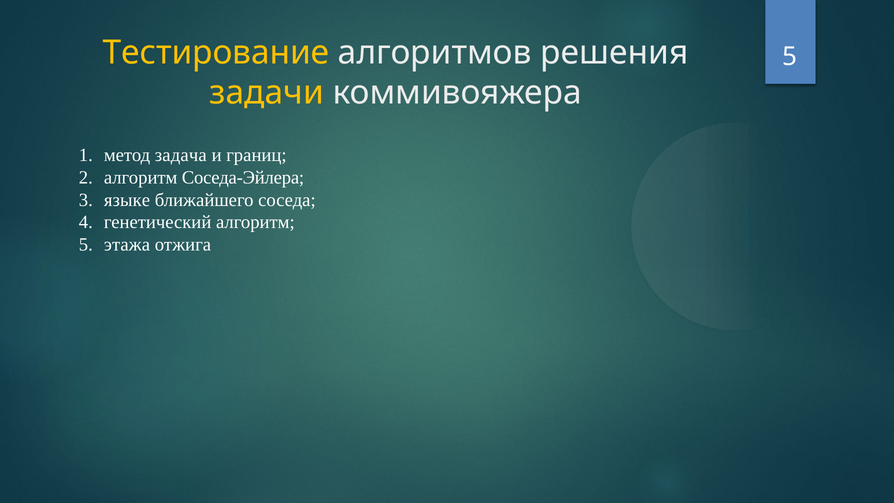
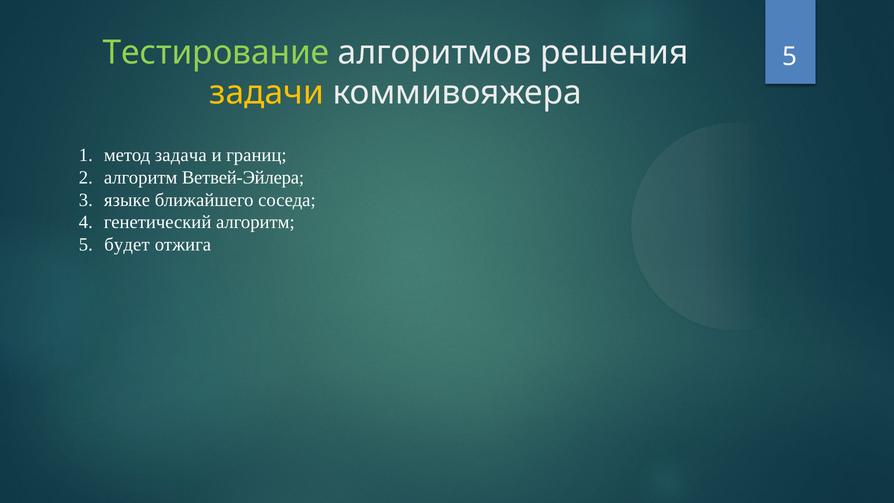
Тестирование colour: yellow -> light green
Соседа-Эйлера: Соседа-Эйлера -> Ветвей-Эйлера
этажа: этажа -> будет
